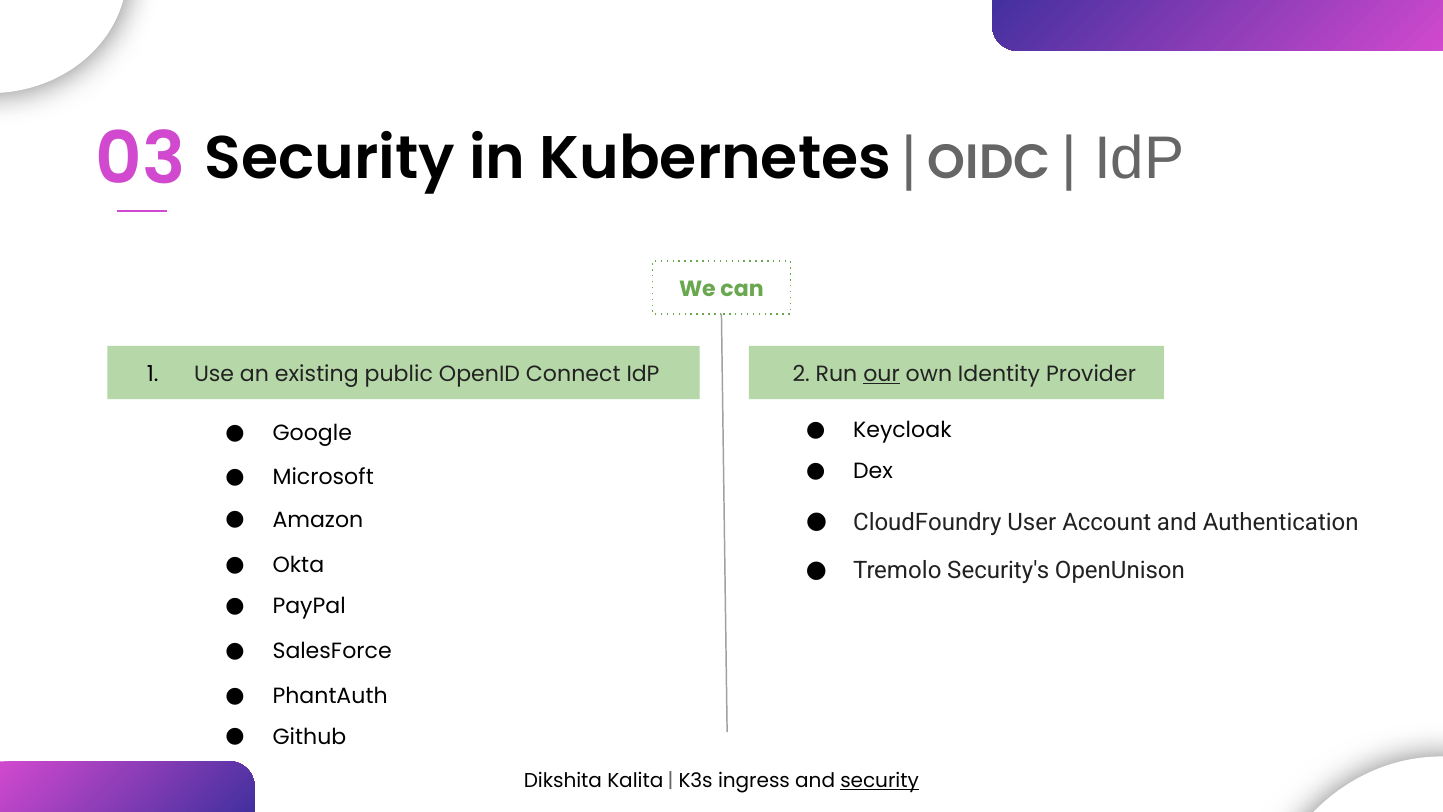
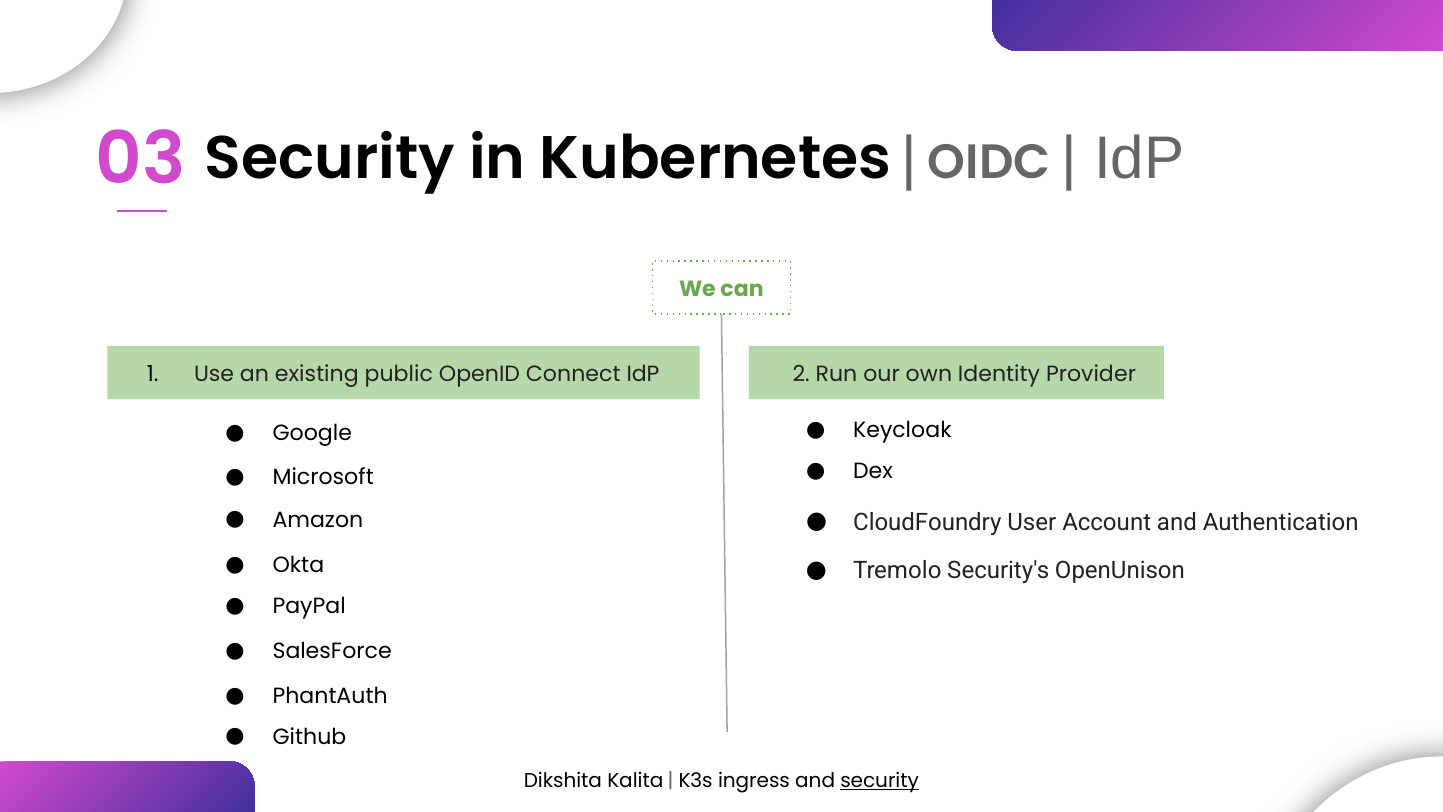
our underline: present -> none
